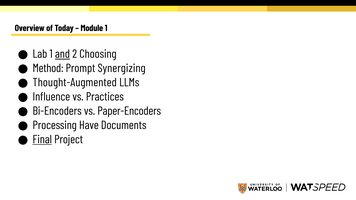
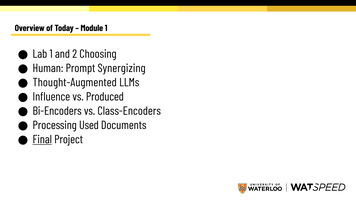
and underline: present -> none
Method: Method -> Human
Practices: Practices -> Produced
Paper-Encoders: Paper-Encoders -> Class-Encoders
Have: Have -> Used
